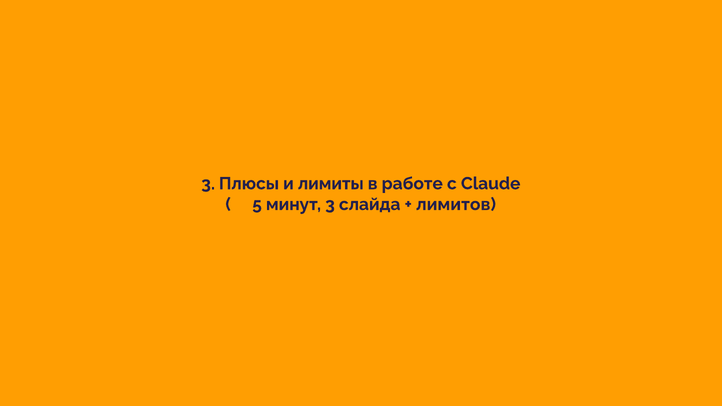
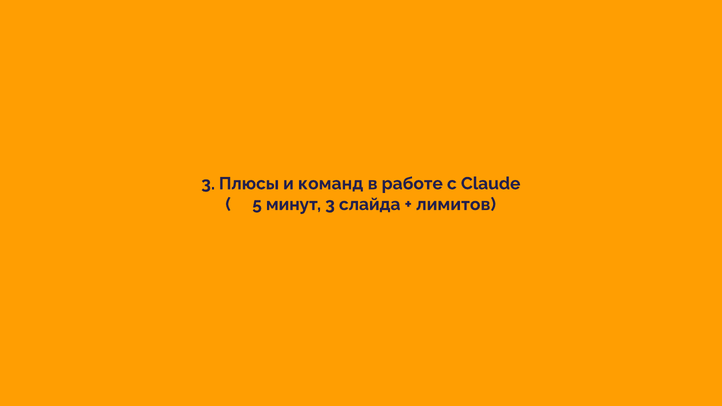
лимиты: лимиты -> команд
